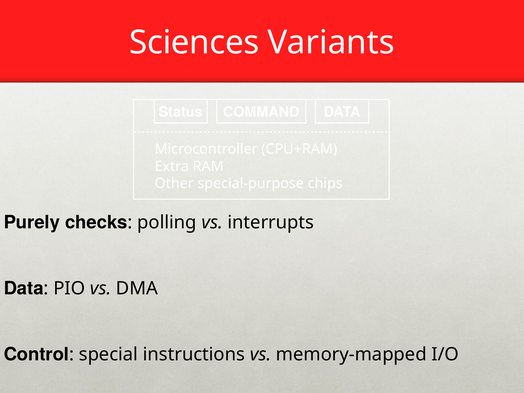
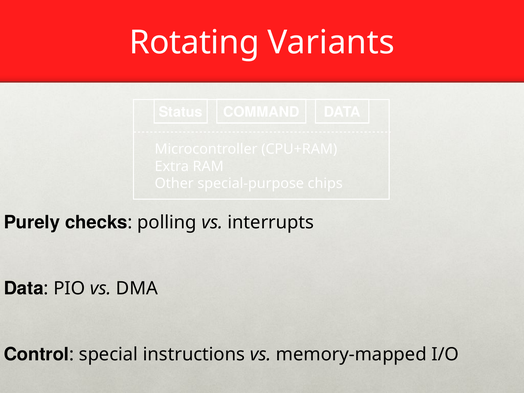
Sciences: Sciences -> Rotating
